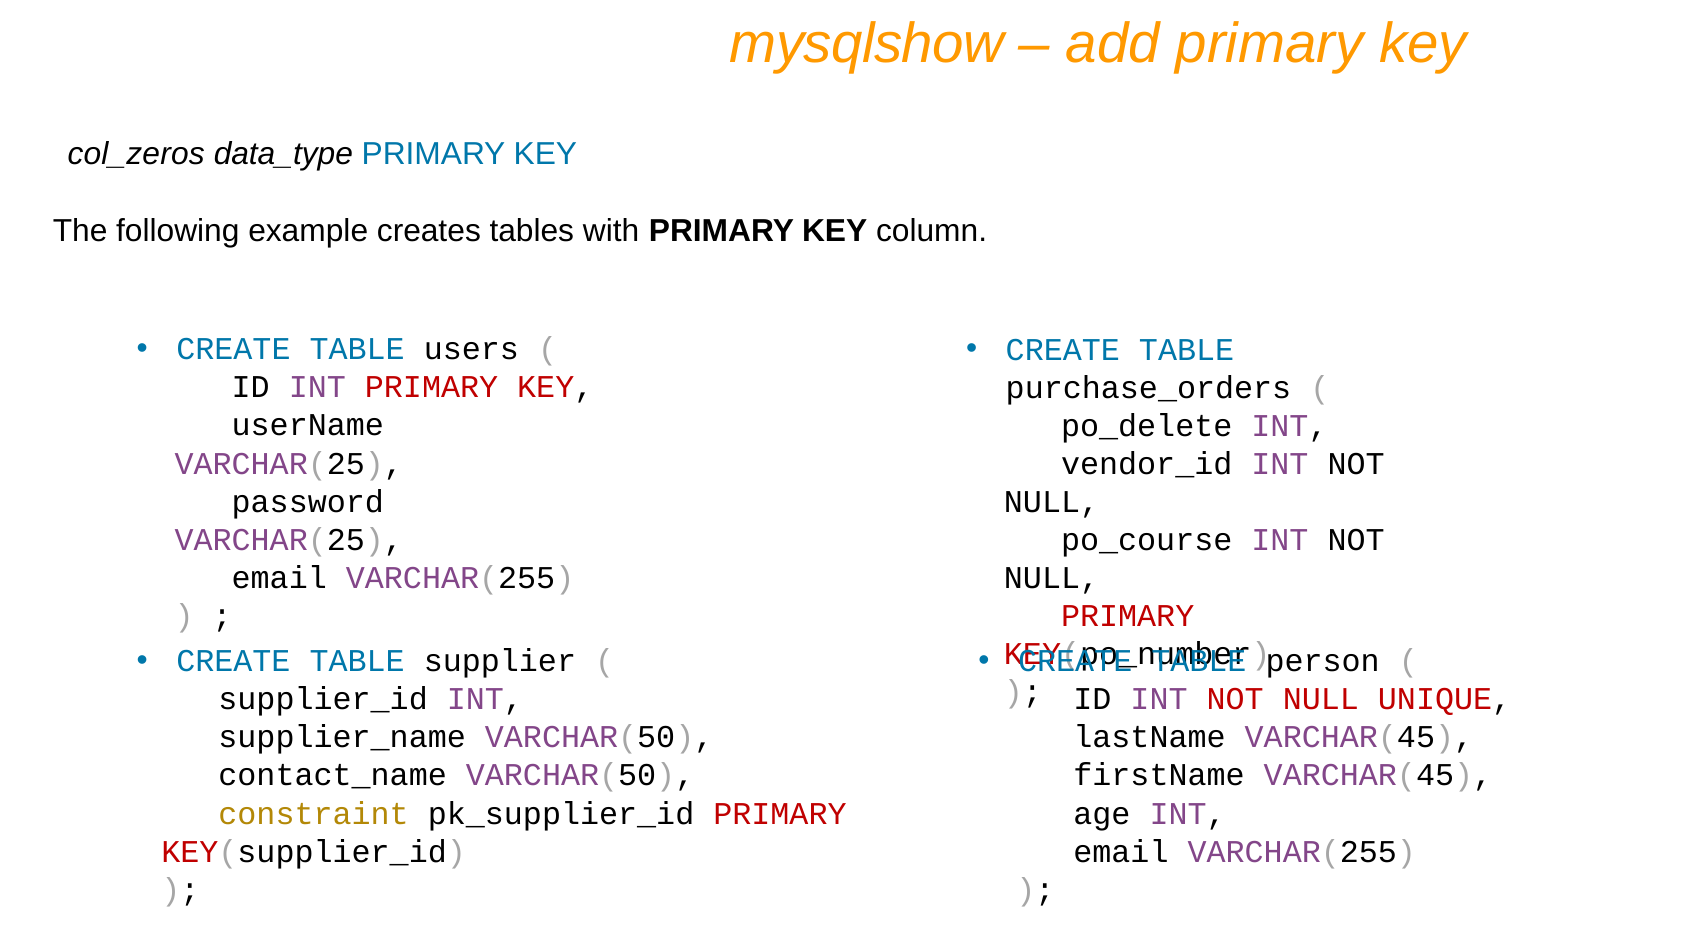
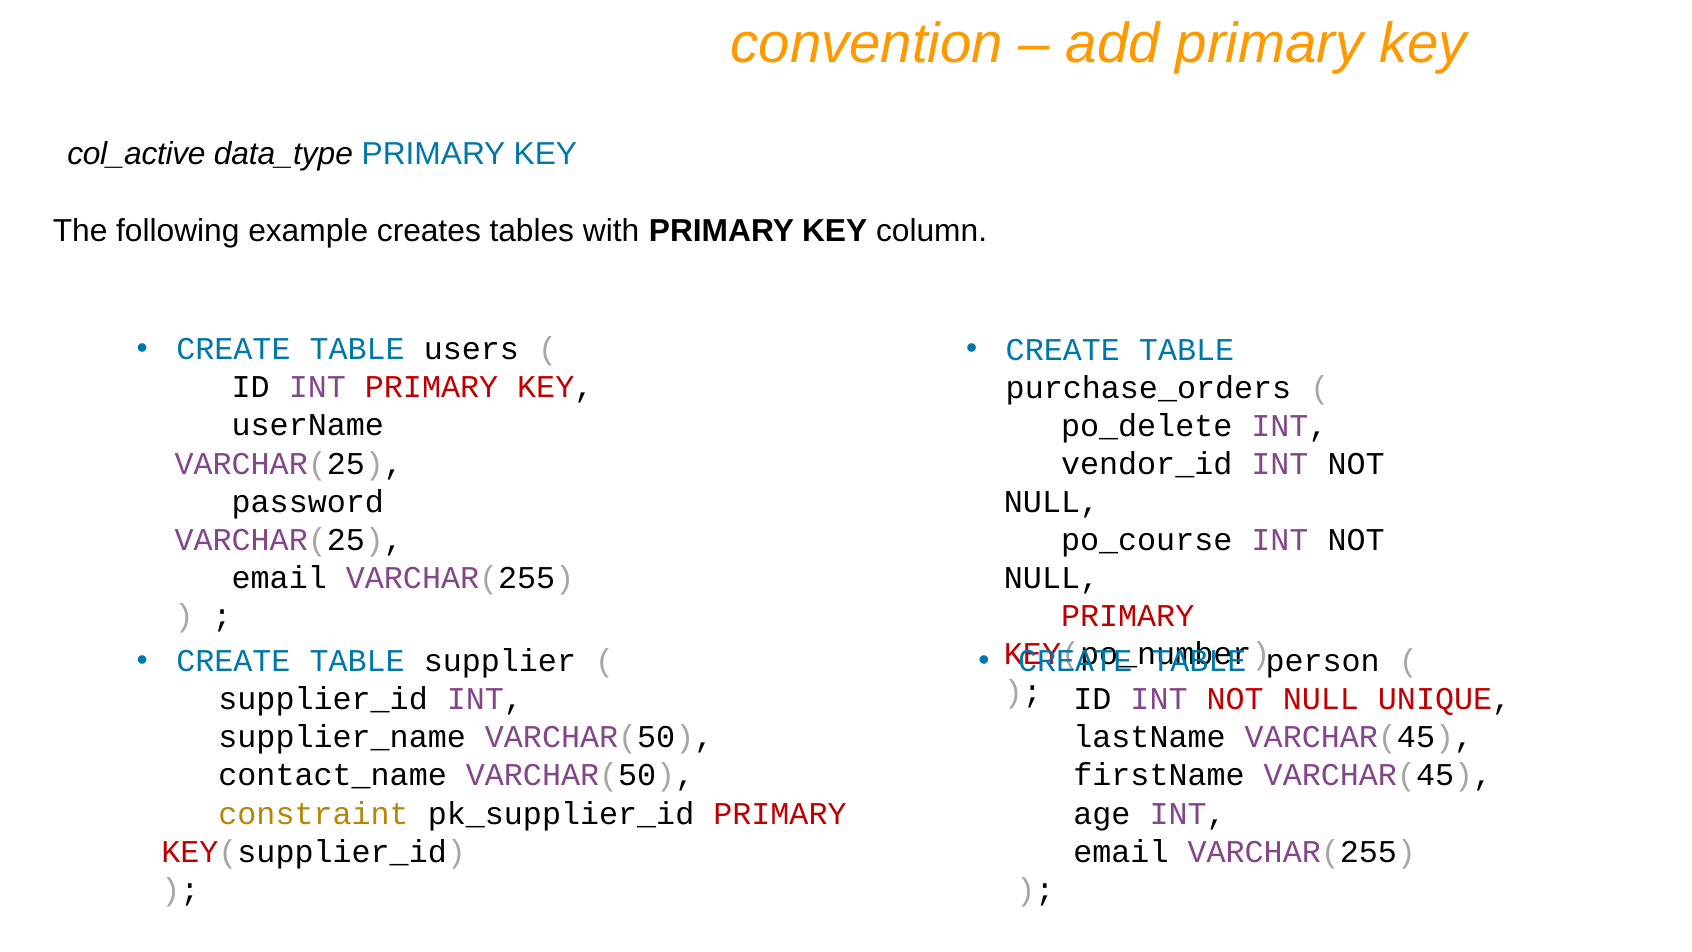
mysqlshow: mysqlshow -> convention
col_zeros: col_zeros -> col_active
